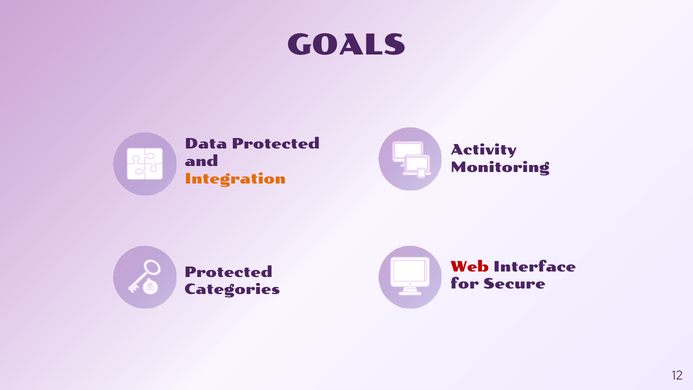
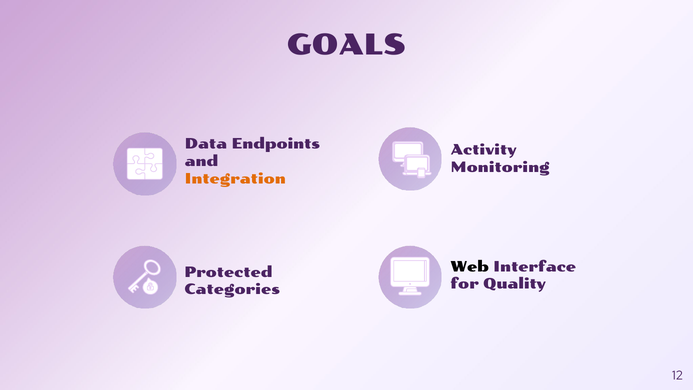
Data Protected: Protected -> Endpoints
Web colour: red -> black
Secure: Secure -> Quality
